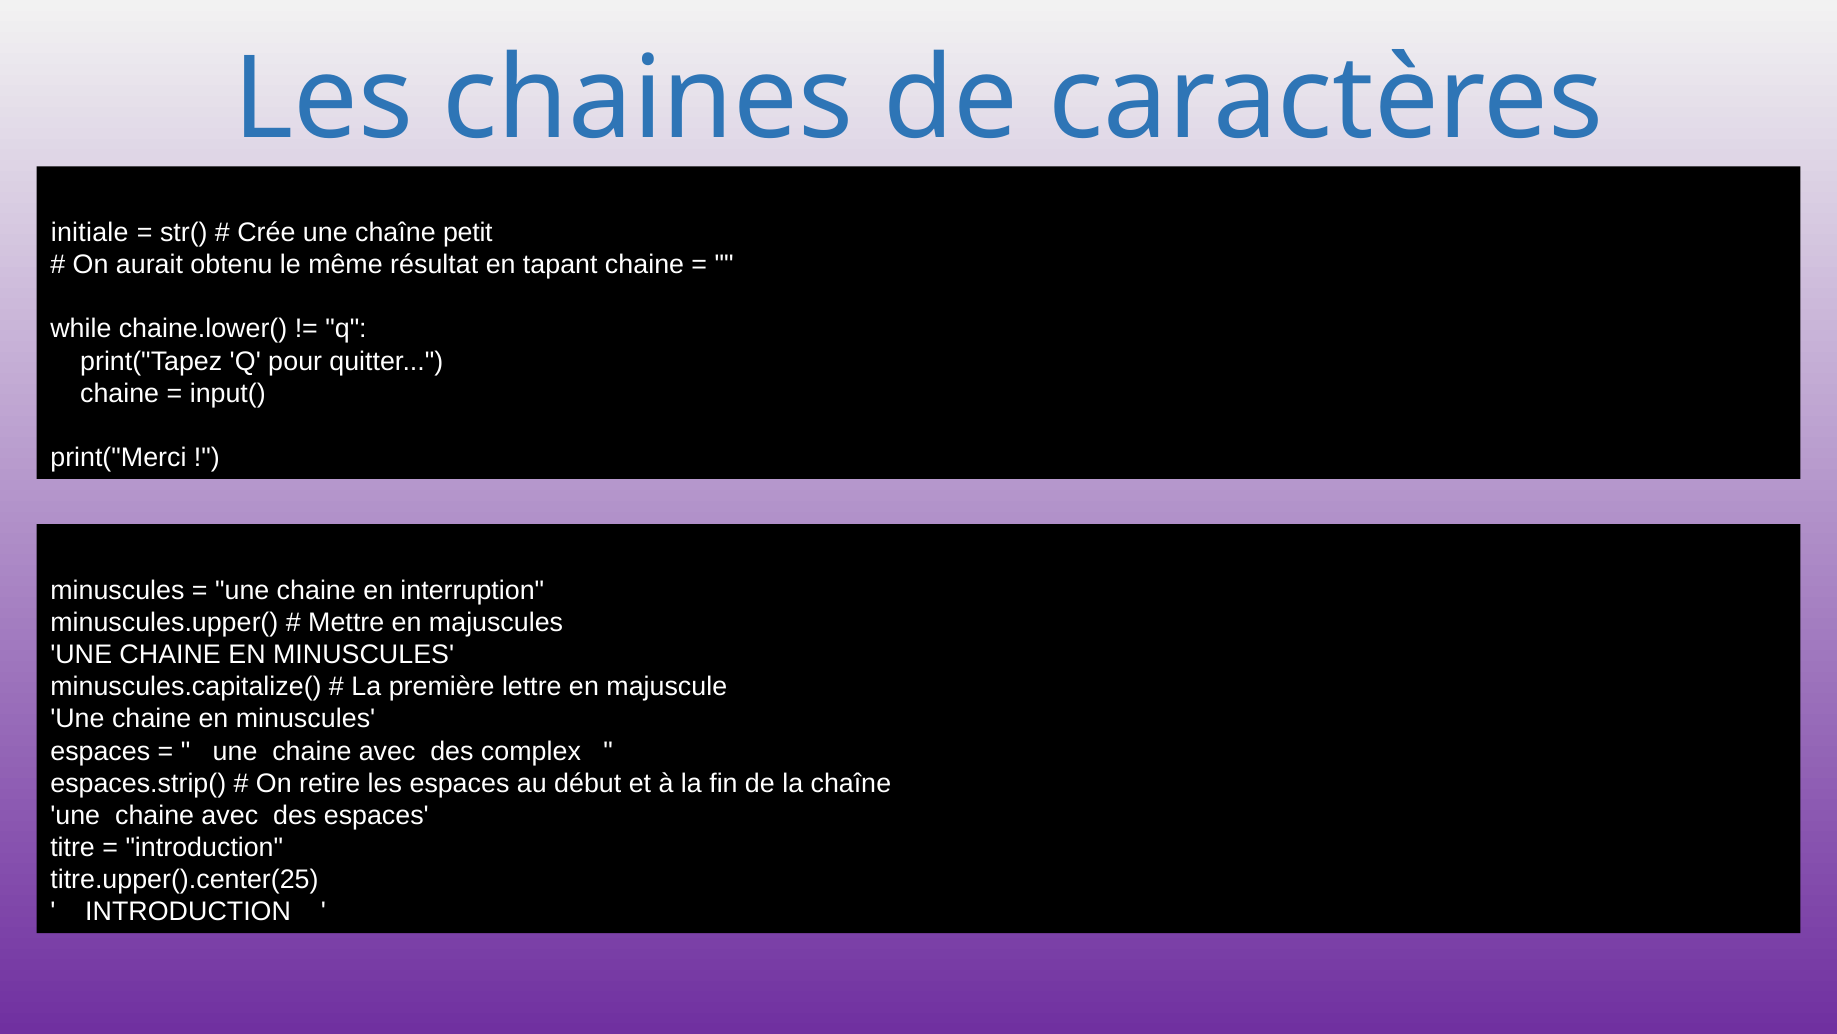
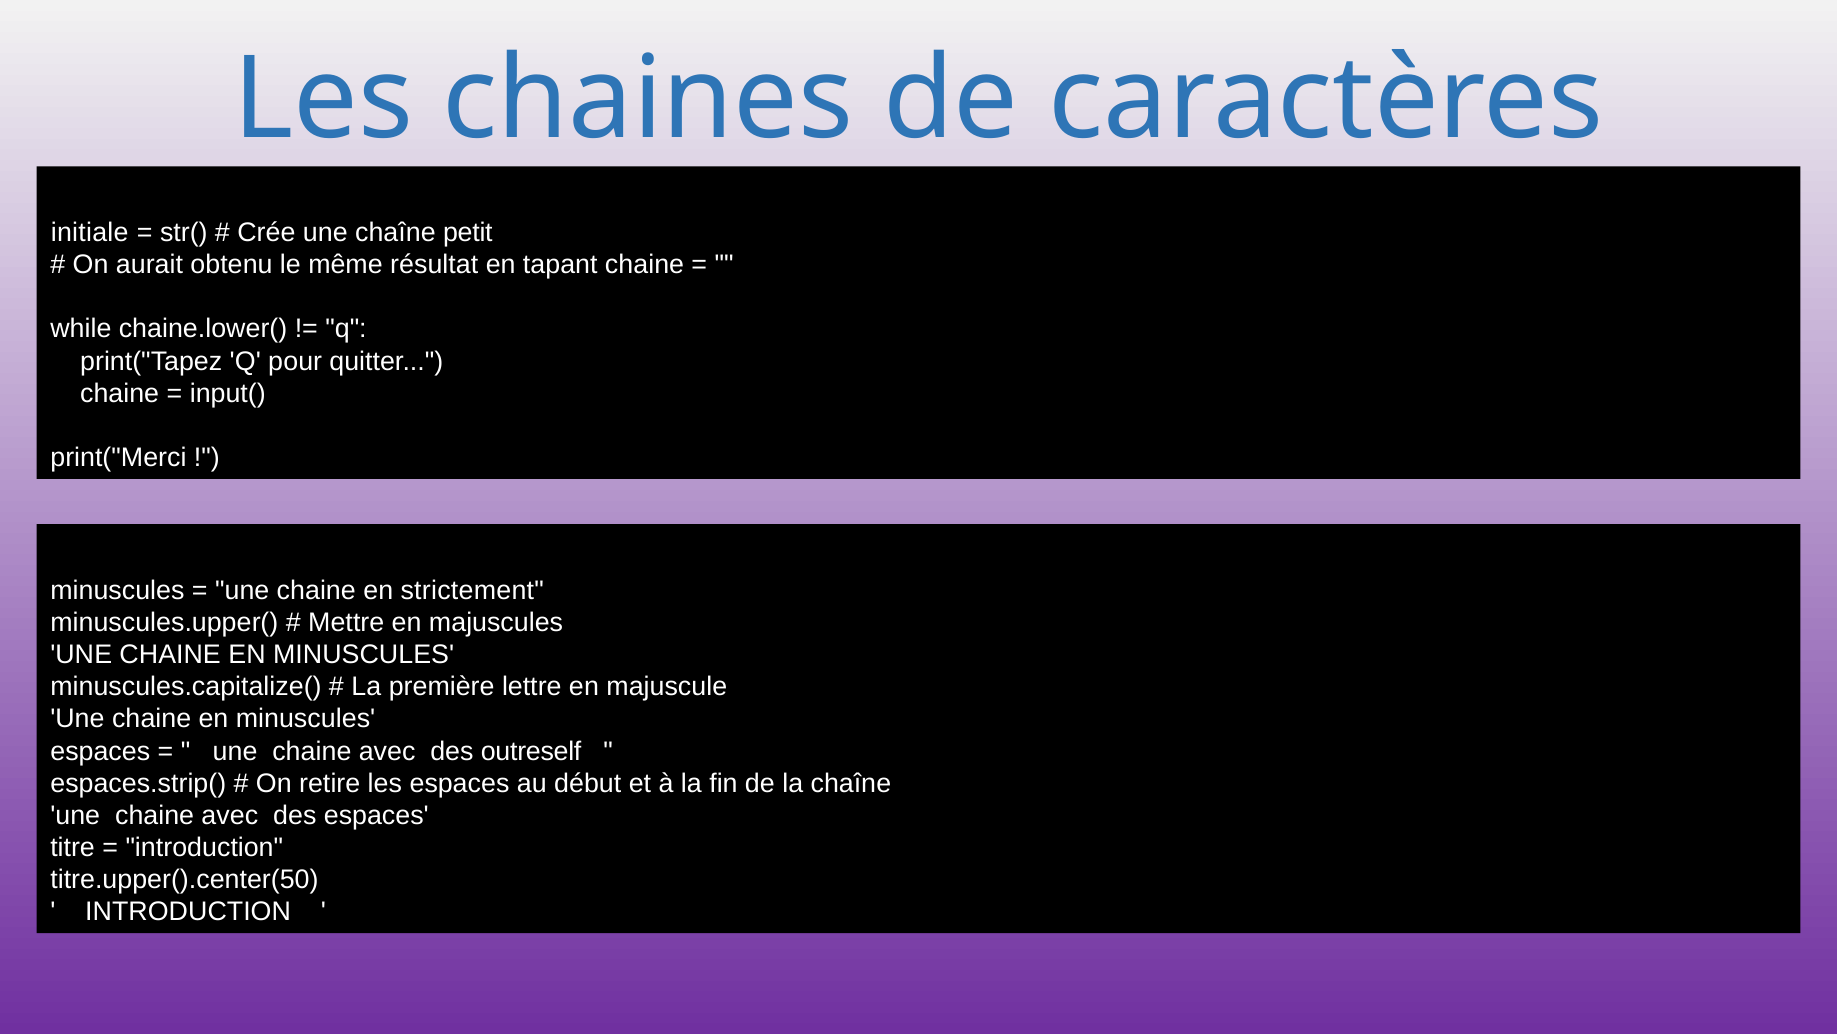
interruption: interruption -> strictement
complex: complex -> outreself
titre.upper().center(25: titre.upper().center(25 -> titre.upper().center(50
